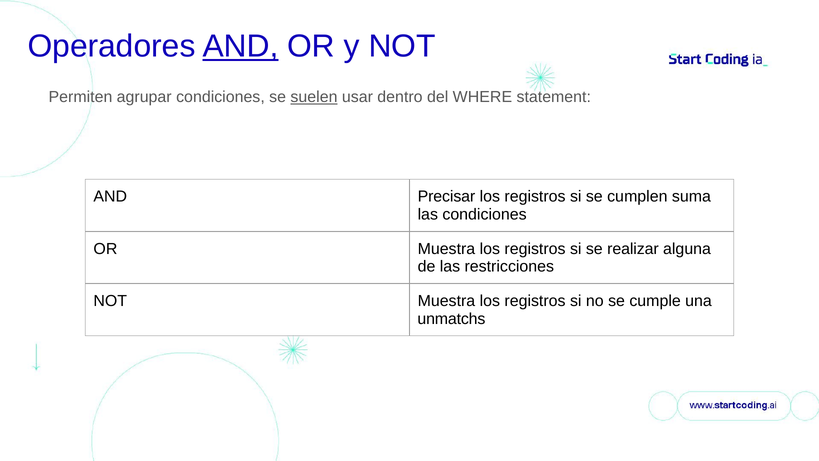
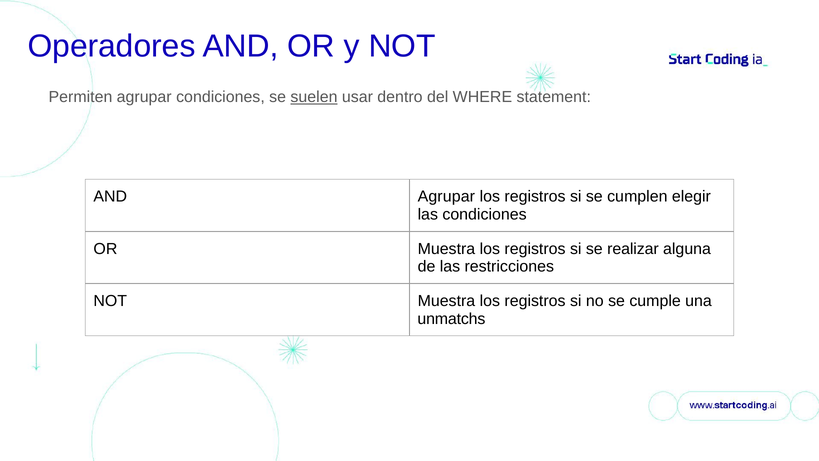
AND at (241, 46) underline: present -> none
AND Precisar: Precisar -> Agrupar
suma: suma -> elegir
